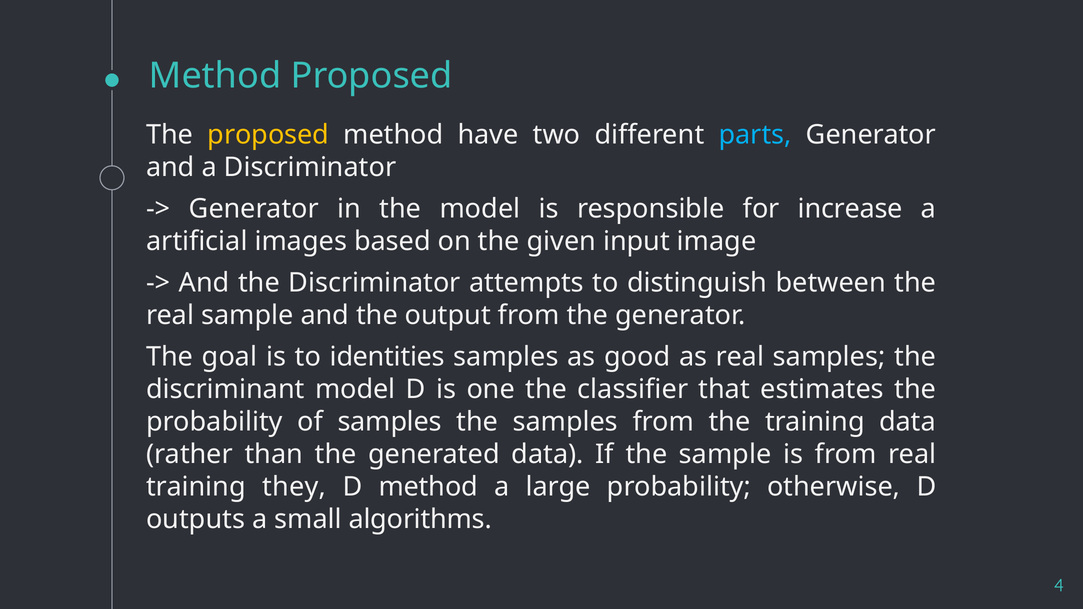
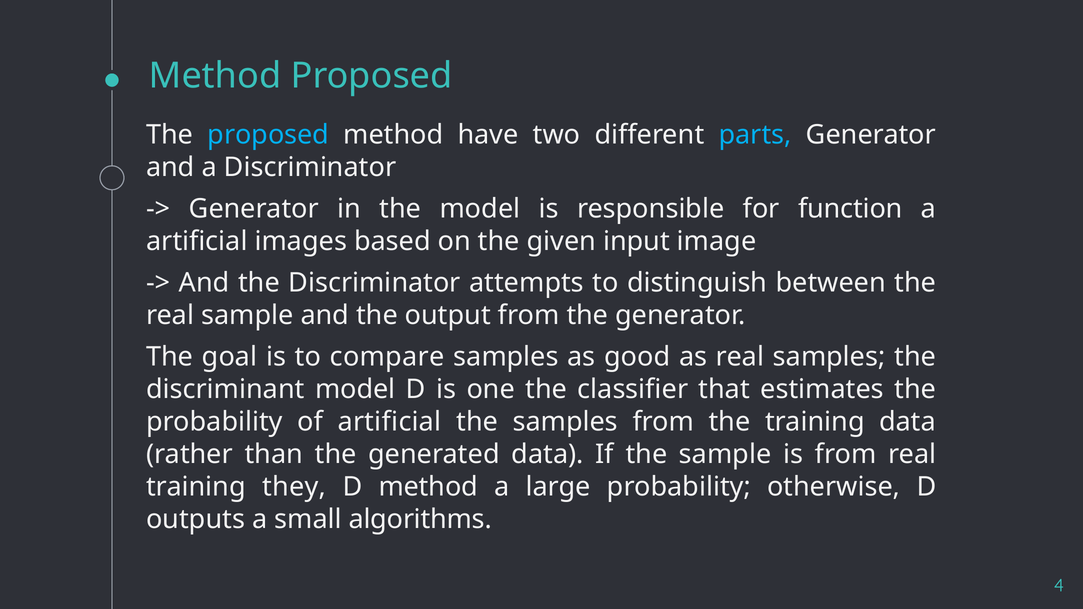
proposed at (268, 135) colour: yellow -> light blue
increase: increase -> function
identities: identities -> compare
of samples: samples -> artificial
